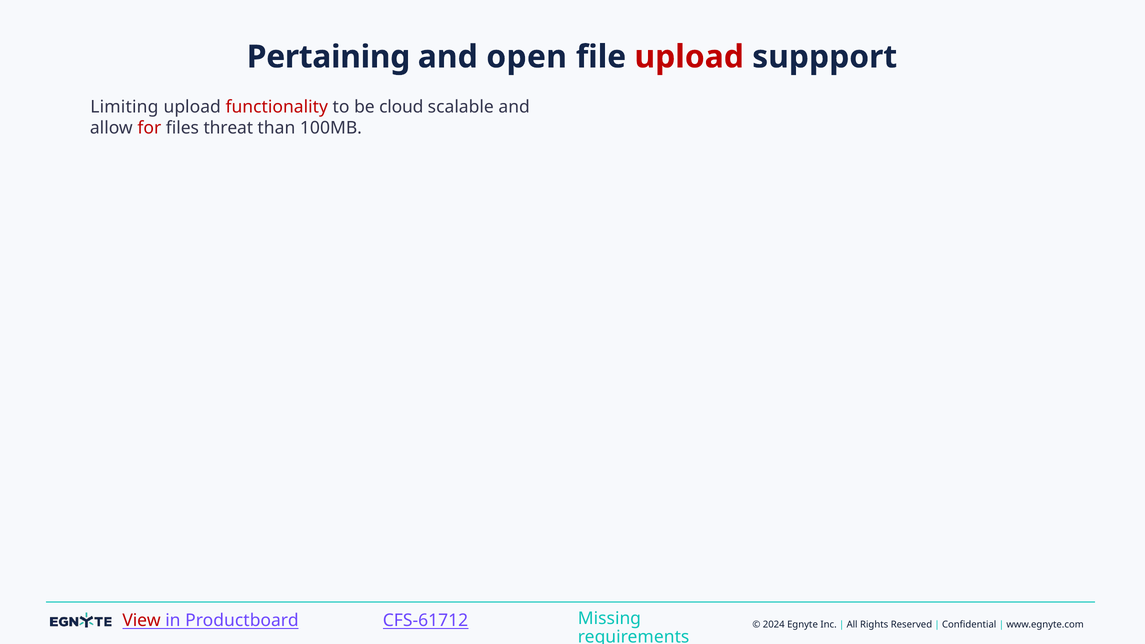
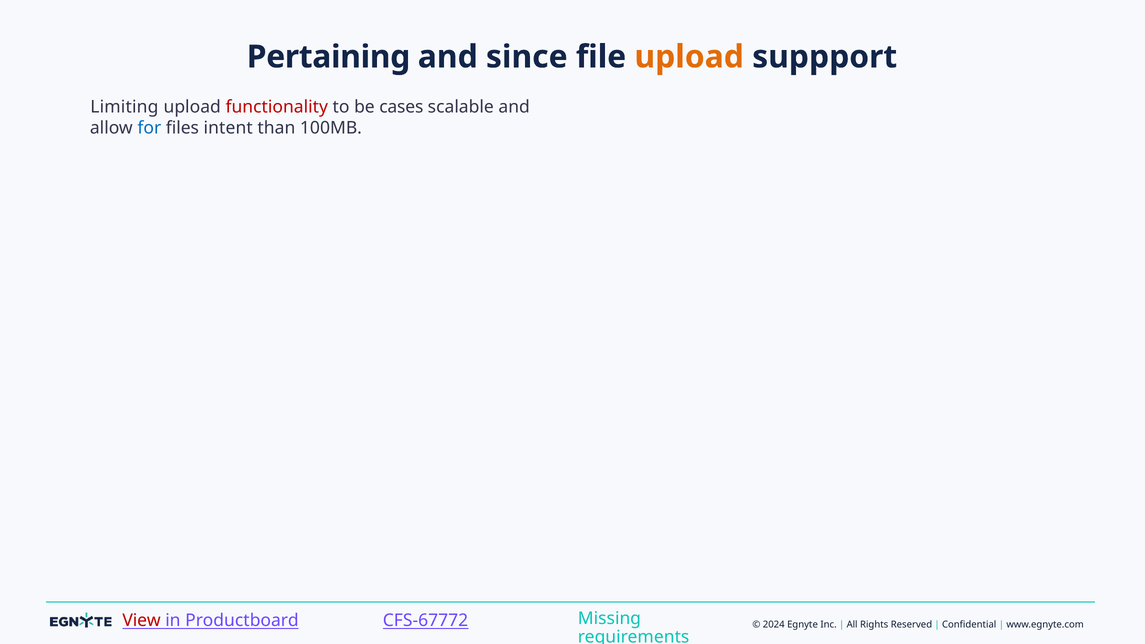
open: open -> since
upload at (689, 57) colour: red -> orange
cloud: cloud -> cases
for colour: red -> blue
threat: threat -> intent
CFS-61712: CFS-61712 -> CFS-67772
